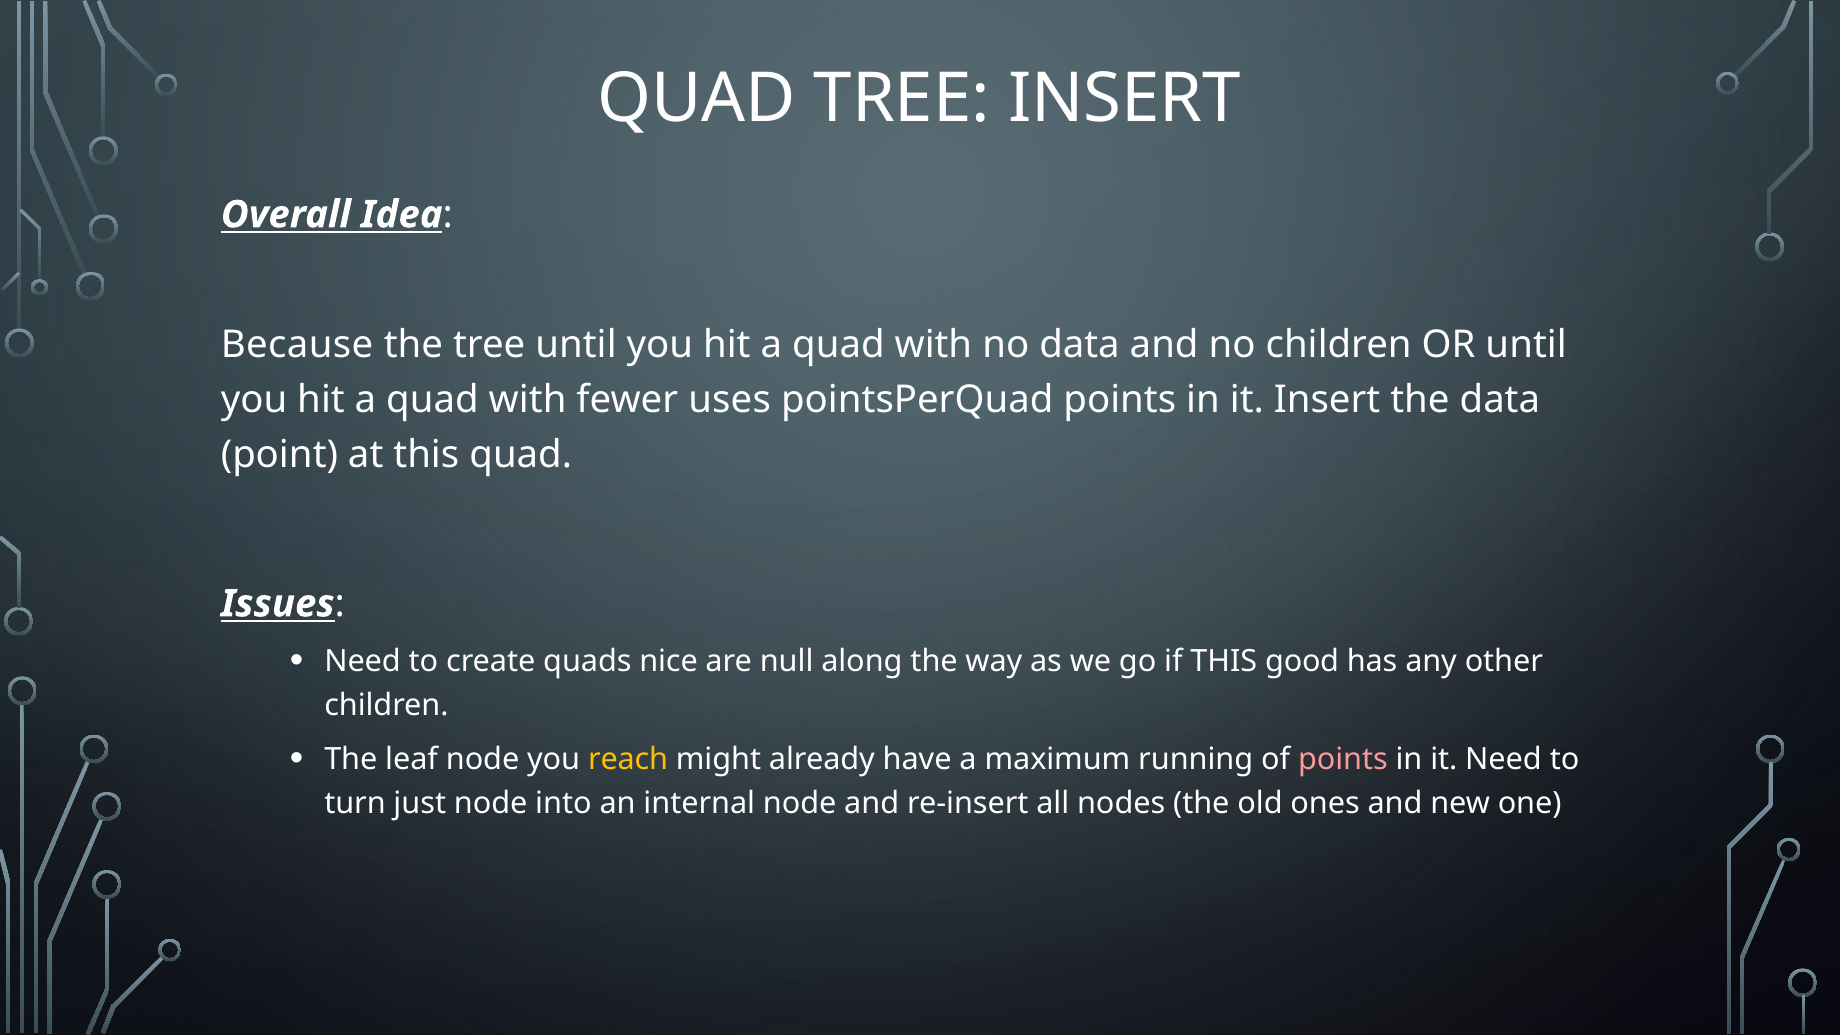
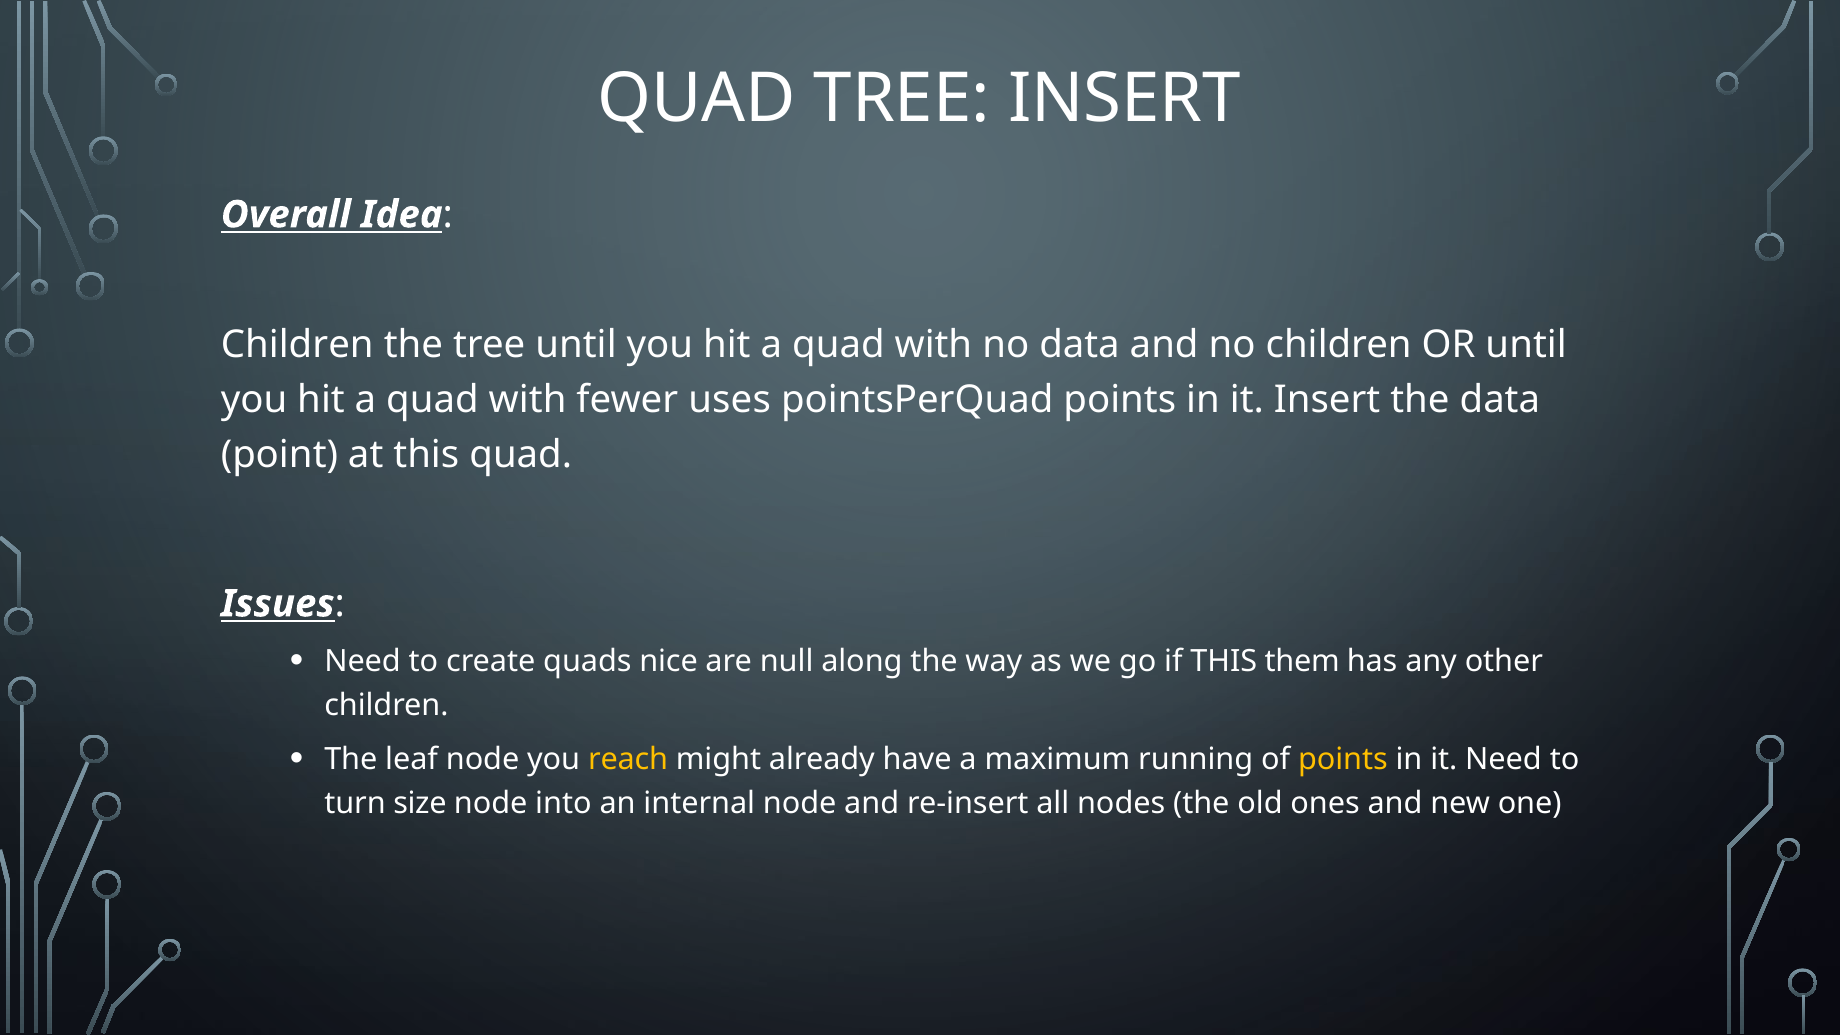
Because at (297, 344): Because -> Children
good: good -> them
points at (1343, 759) colour: pink -> yellow
just: just -> size
